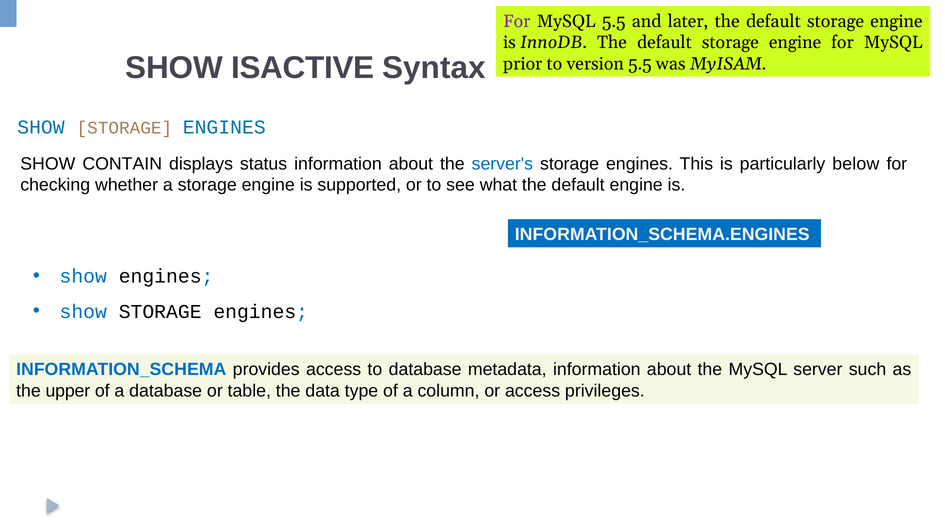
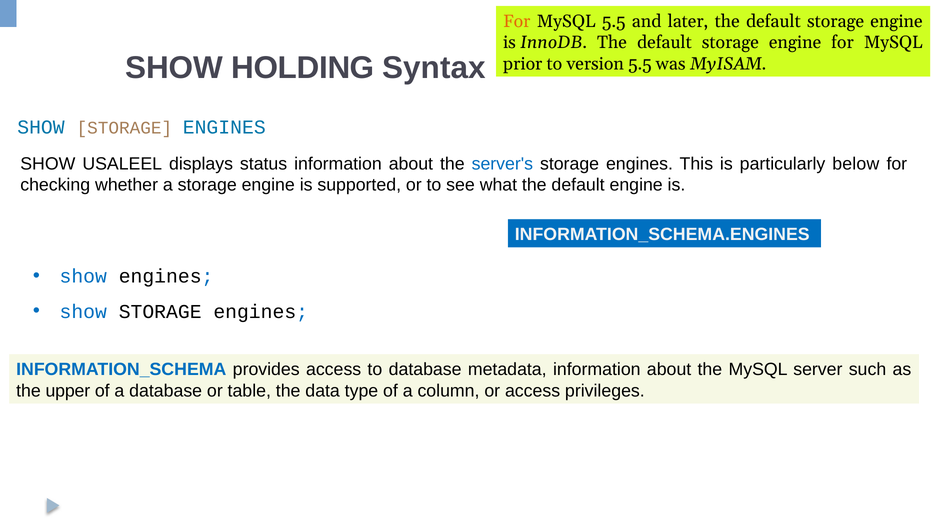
For at (517, 21) colour: purple -> orange
ISACTIVE: ISACTIVE -> HOLDING
CONTAIN: CONTAIN -> USALEEL
